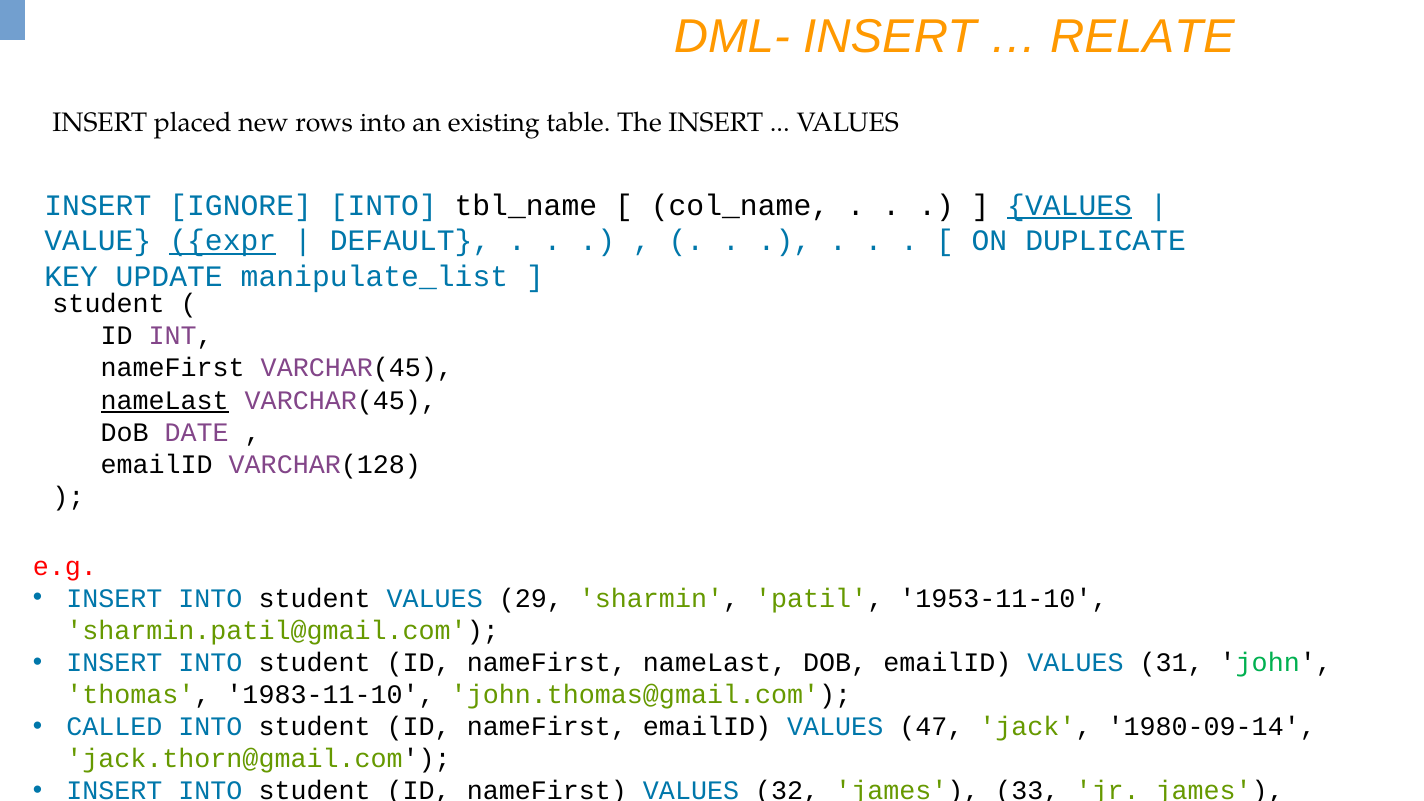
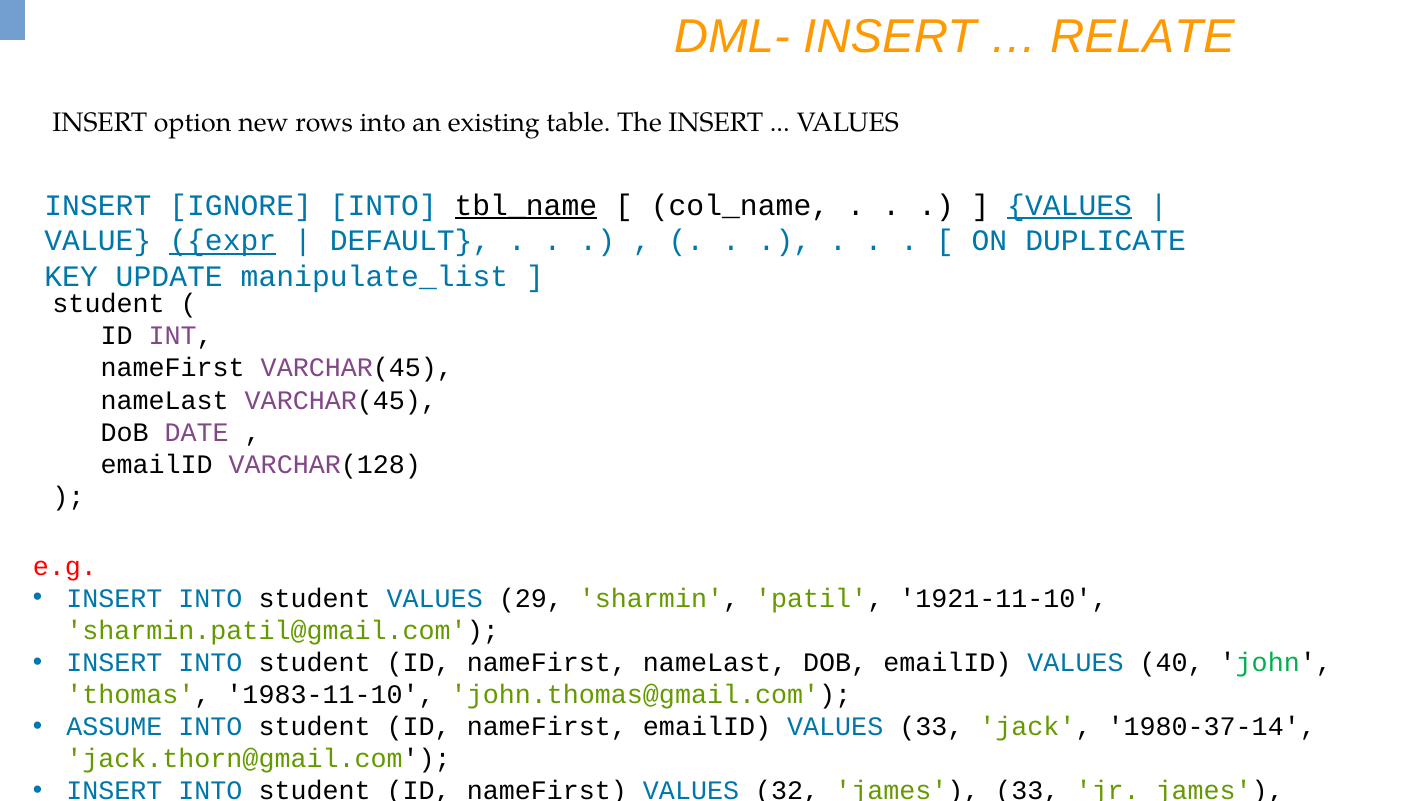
placed: placed -> option
tbl_name underline: none -> present
nameLast at (165, 400) underline: present -> none
1953-11-10: 1953-11-10 -> 1921-11-10
31: 31 -> 40
CALLED: CALLED -> ASSUME
VALUES 47: 47 -> 33
1980-09-14: 1980-09-14 -> 1980-37-14
